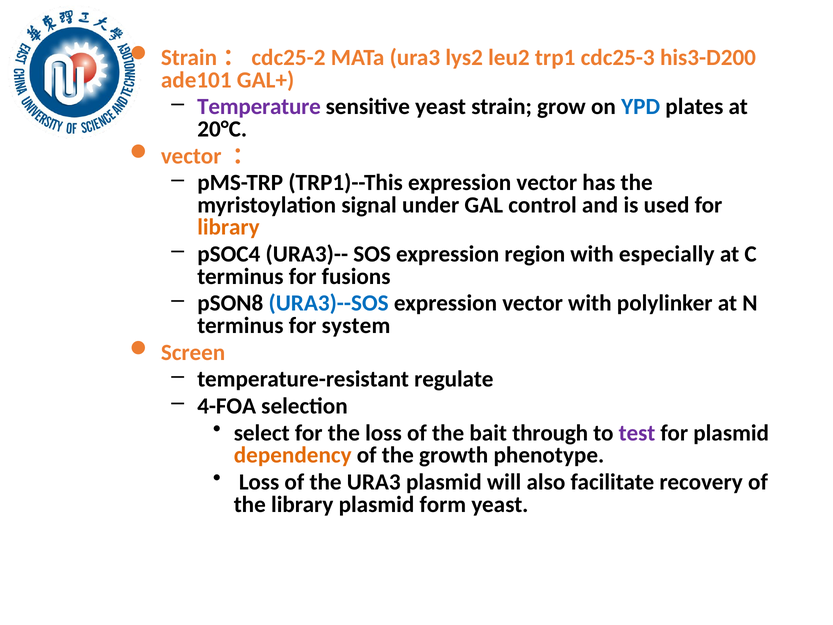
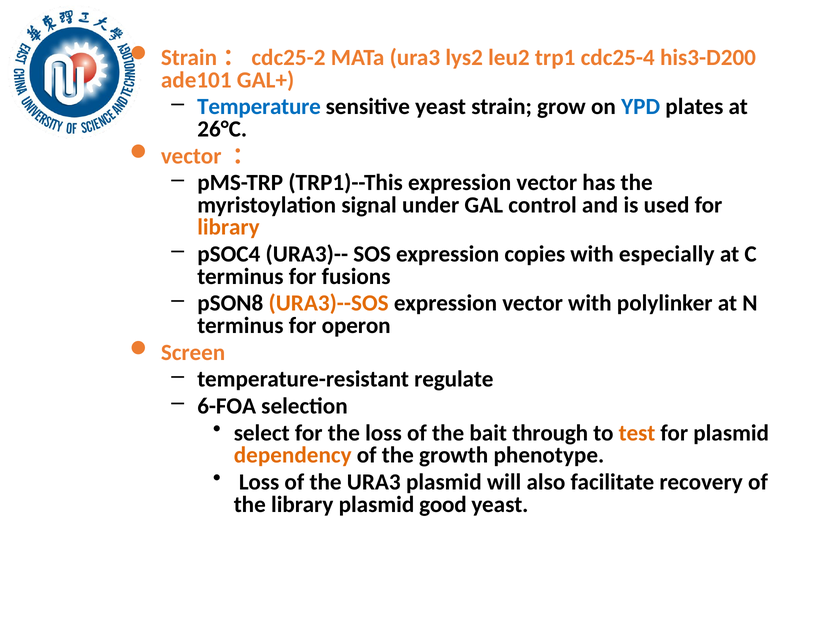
cdc25-3: cdc25-3 -> cdc25-4
Temperature colour: purple -> blue
20°C: 20°C -> 26°C
region: region -> copies
URA3)--SOS colour: blue -> orange
system: system -> operon
4-FOA: 4-FOA -> 6-FOA
test colour: purple -> orange
form: form -> good
